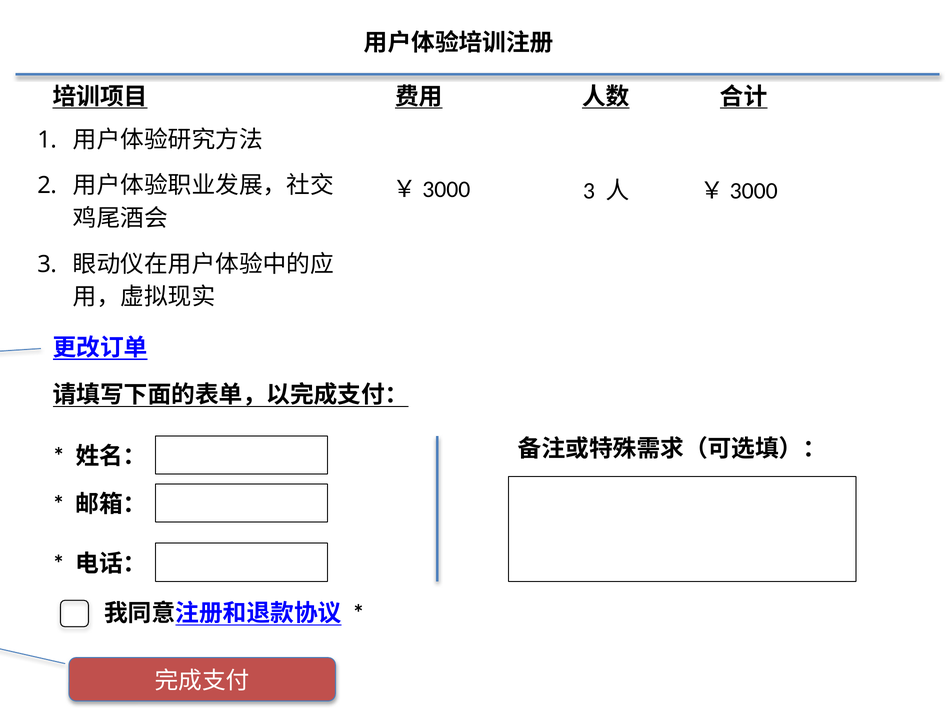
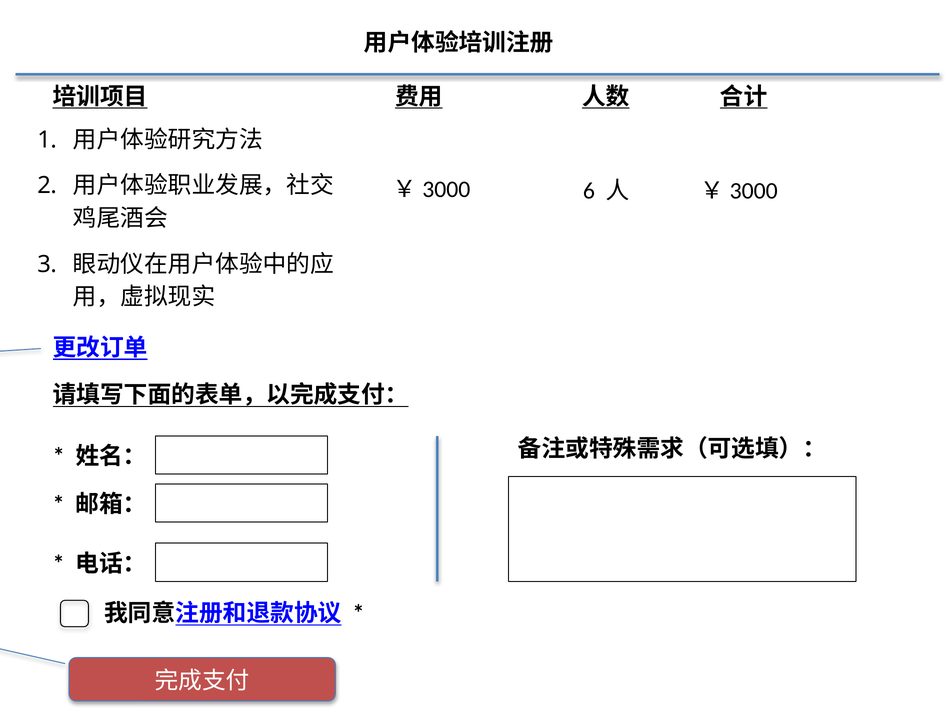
￥3000 3: 3 -> 6
